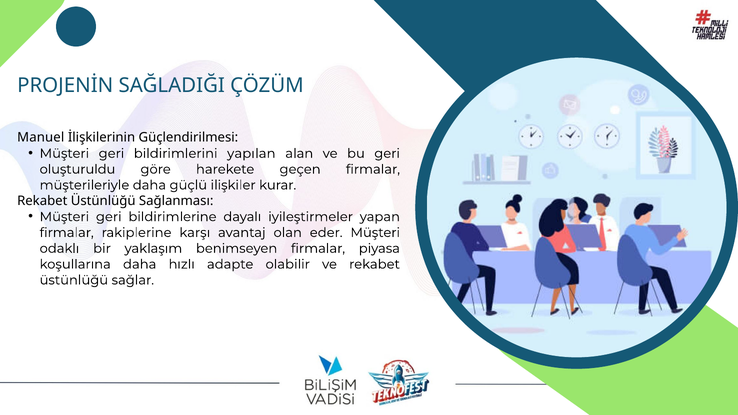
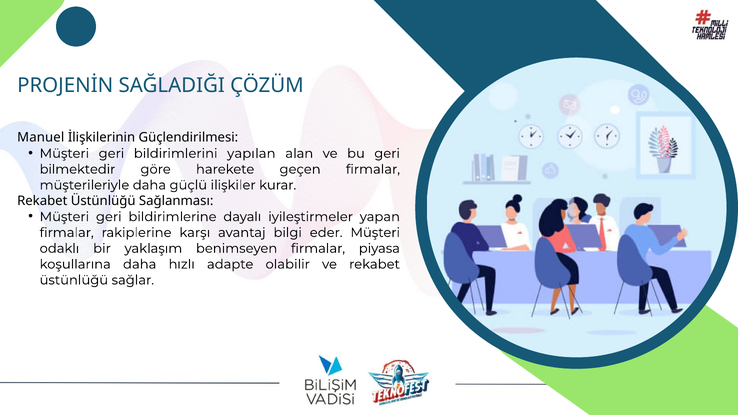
oluşturuldu: oluşturuldu -> bilmektedir
olan: olan -> bilgi
